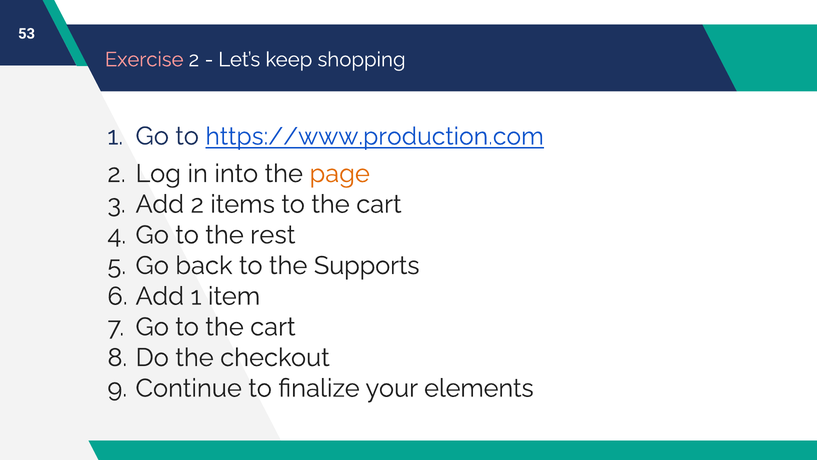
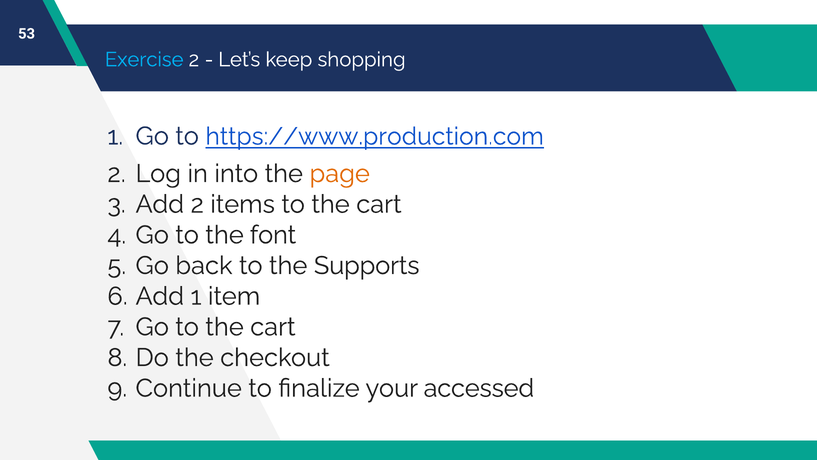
Exercise colour: pink -> light blue
rest: rest -> font
elements: elements -> accessed
